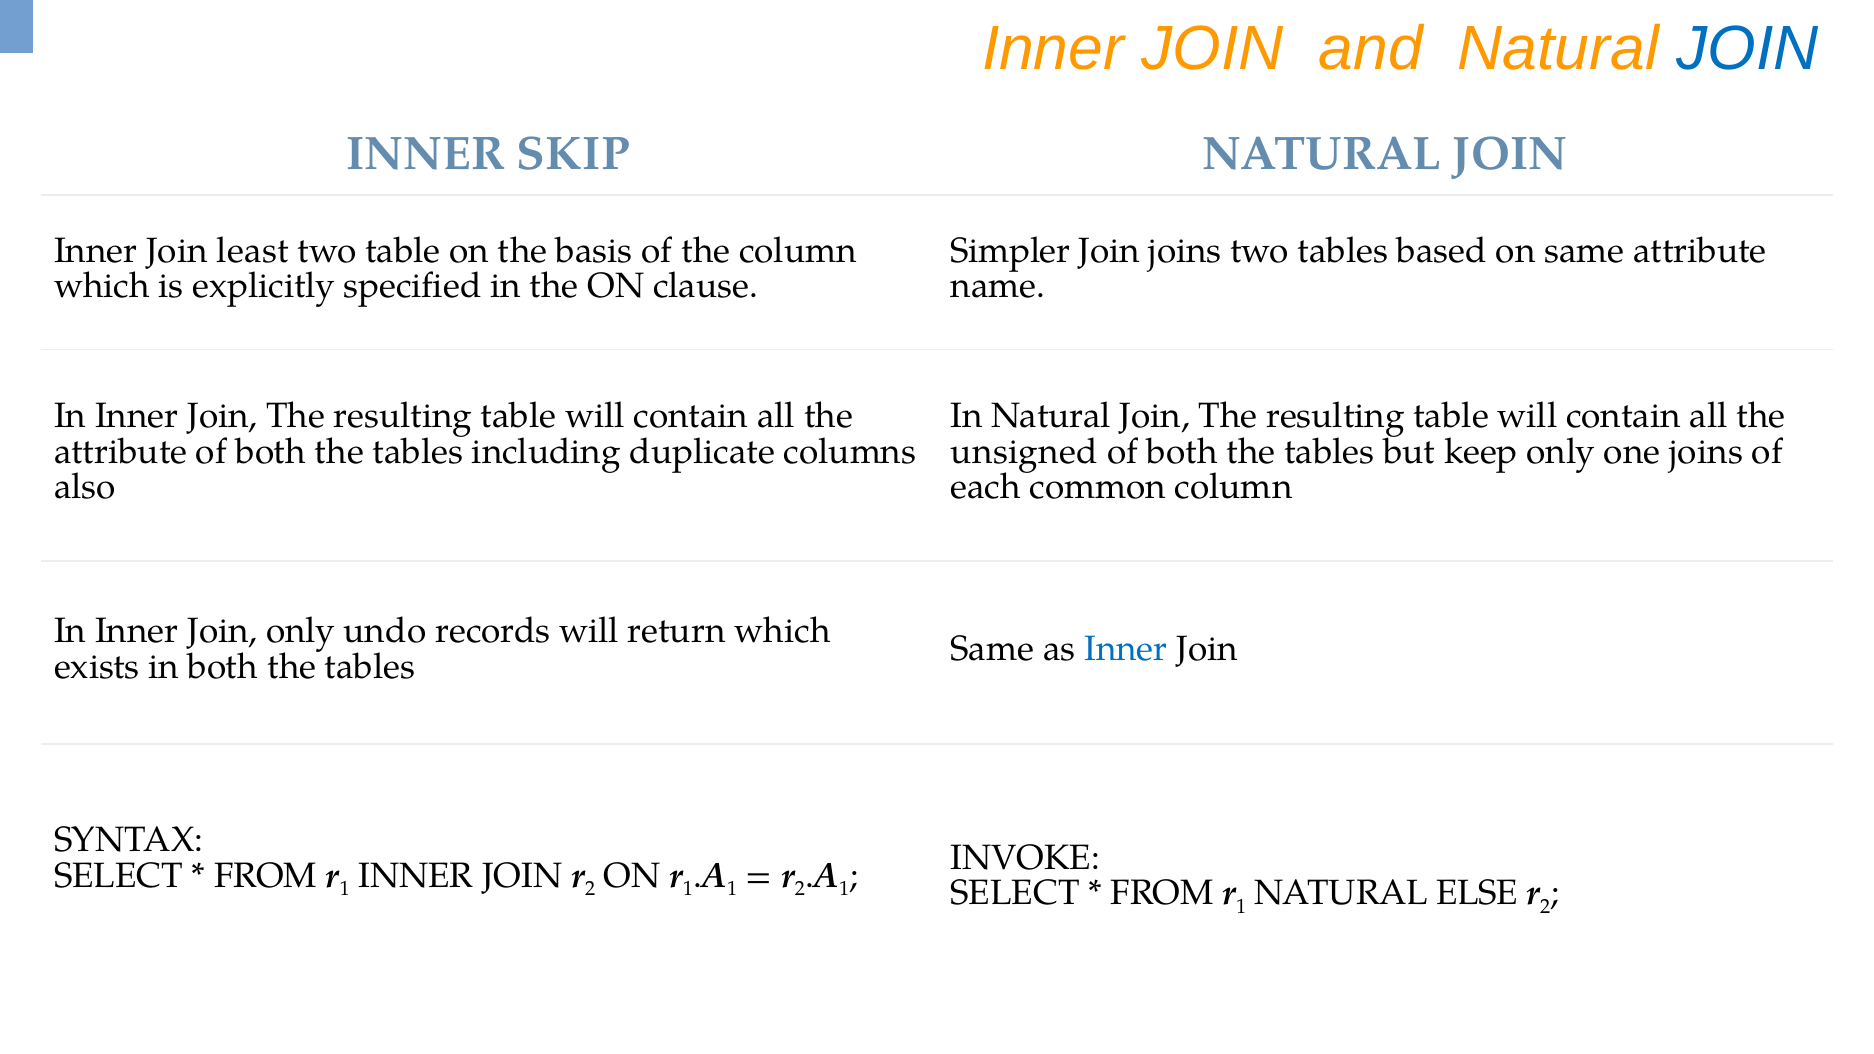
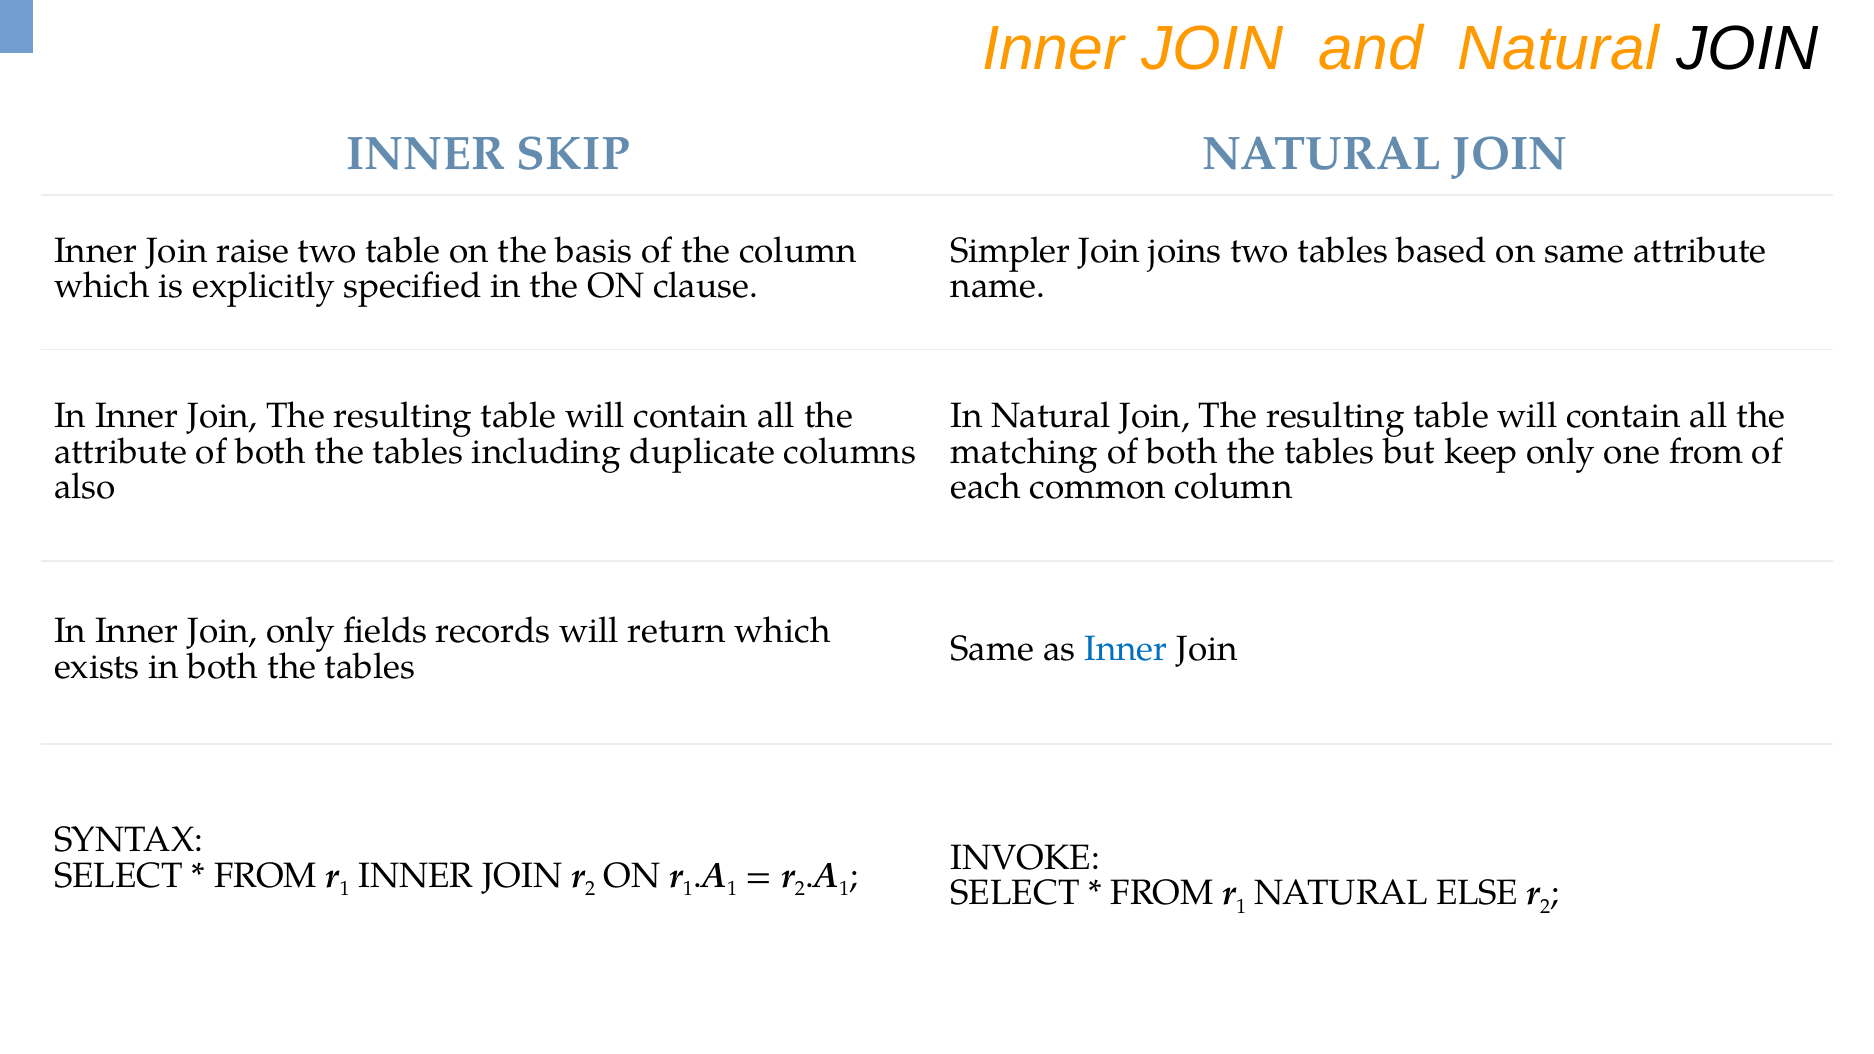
JOIN at (1748, 49) colour: blue -> black
least: least -> raise
unsigned: unsigned -> matching
one joins: joins -> from
undo: undo -> fields
